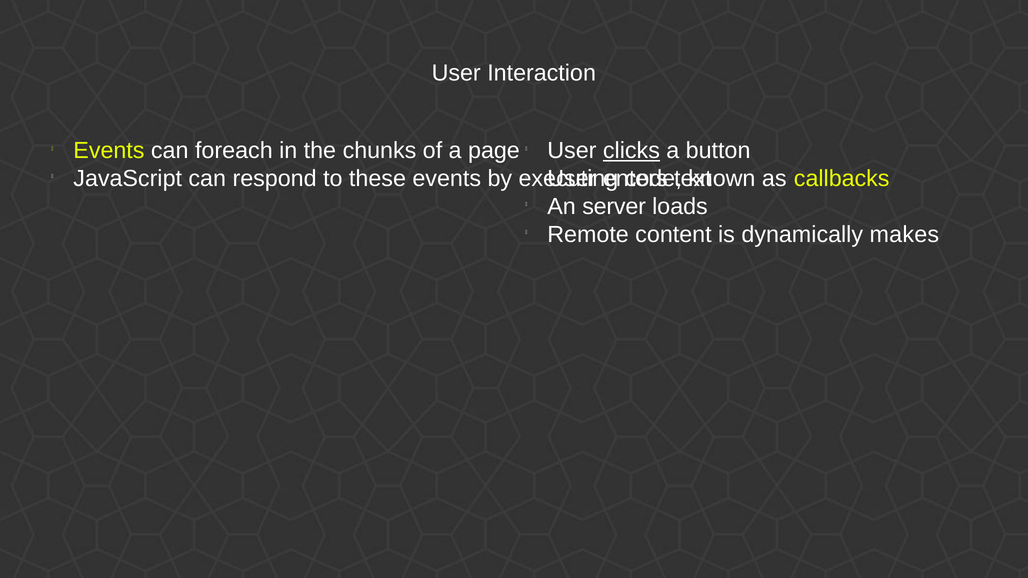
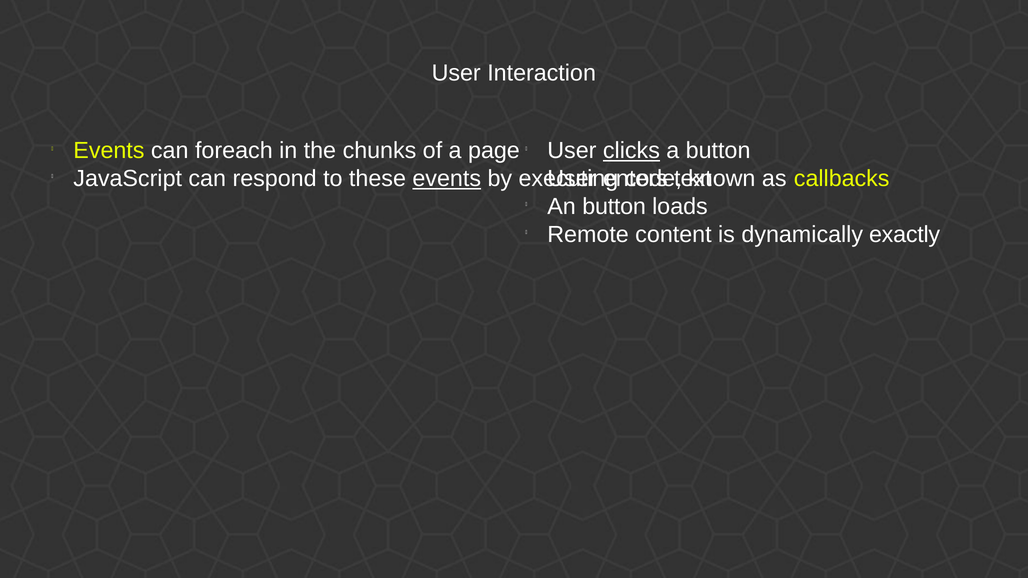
events at (447, 179) underline: none -> present
An server: server -> button
makes: makes -> exactly
